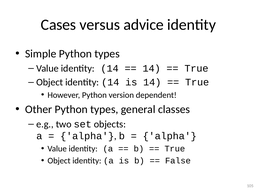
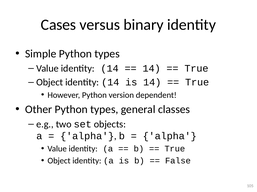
advice: advice -> binary
